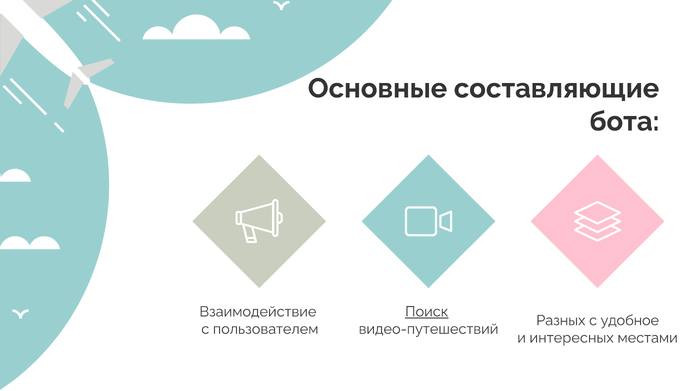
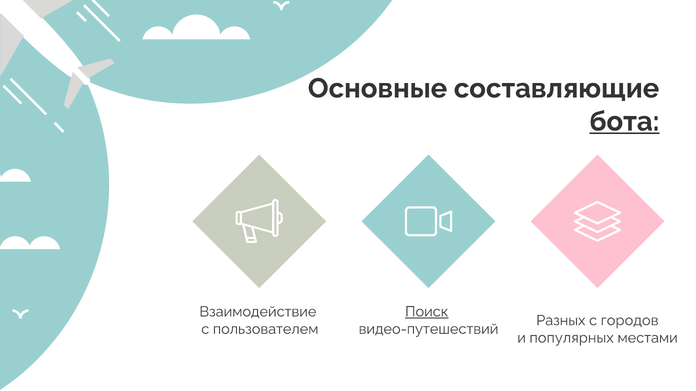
бота underline: none -> present
удобное: удобное -> городов
интересных: интересных -> популярных
